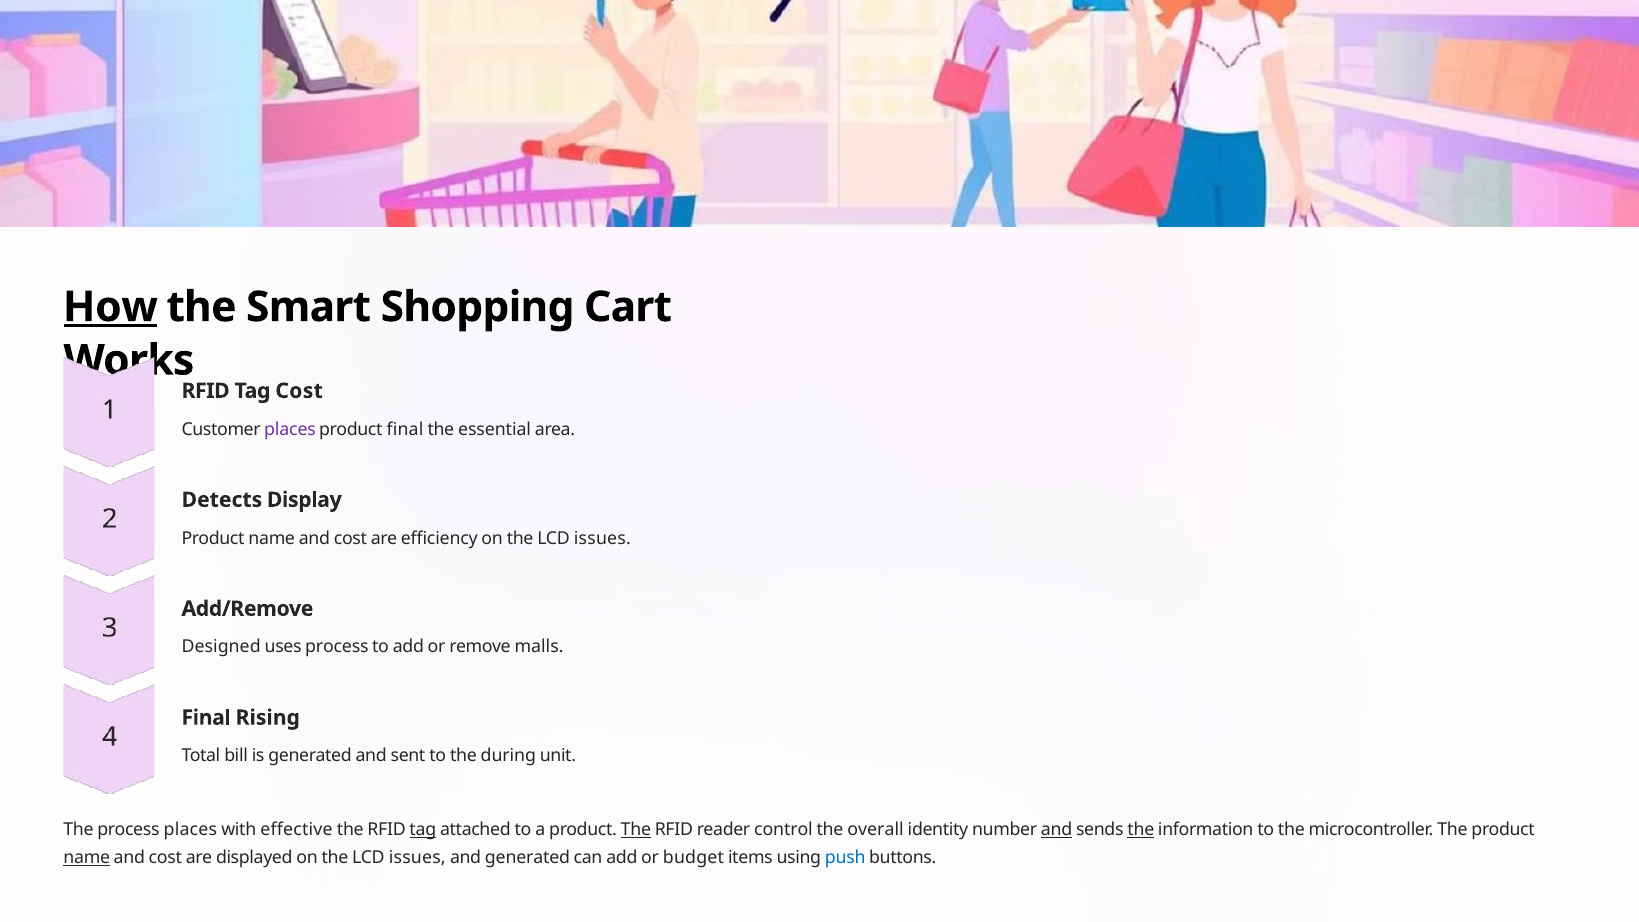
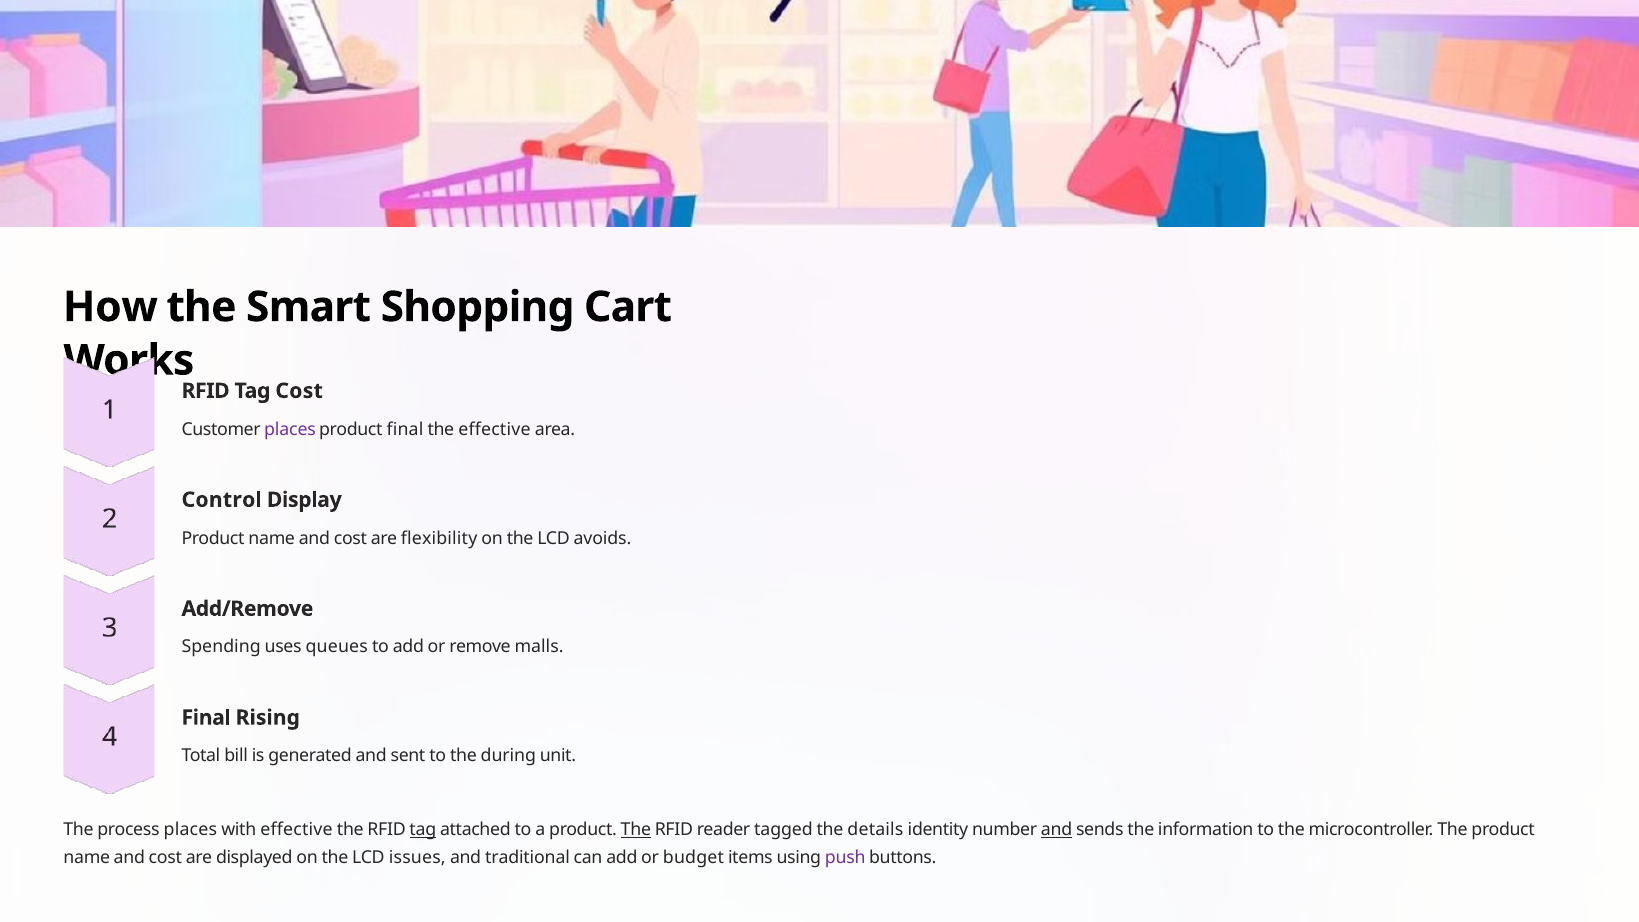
How underline: present -> none
the essential: essential -> effective
Detects: Detects -> Control
efficiency: efficiency -> flexibility
issues at (602, 538): issues -> avoids
Designed: Designed -> Spending
uses process: process -> queues
control: control -> tagged
overall: overall -> details
the at (1141, 830) underline: present -> none
name at (87, 858) underline: present -> none
and generated: generated -> traditional
push colour: blue -> purple
